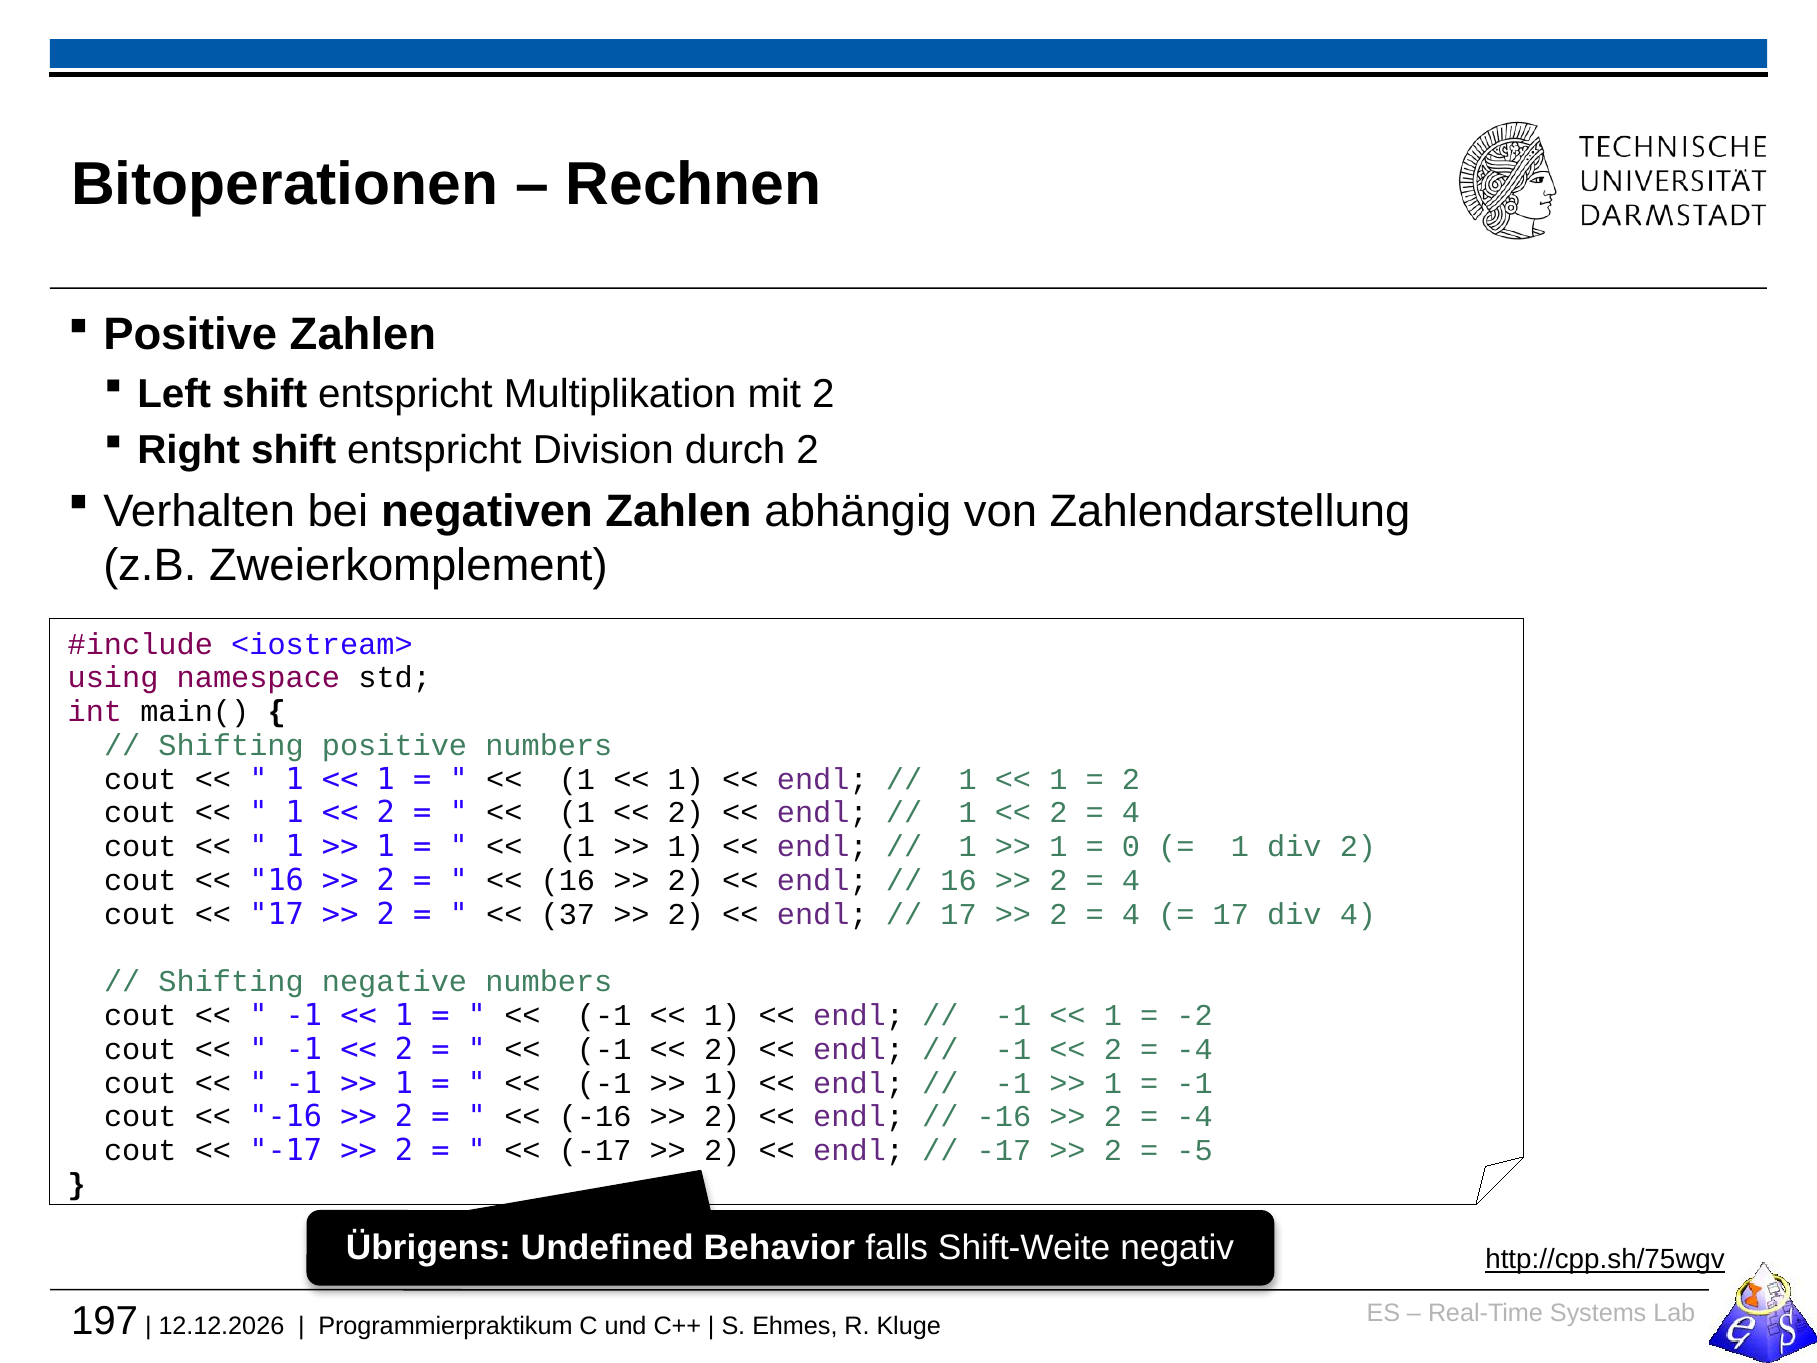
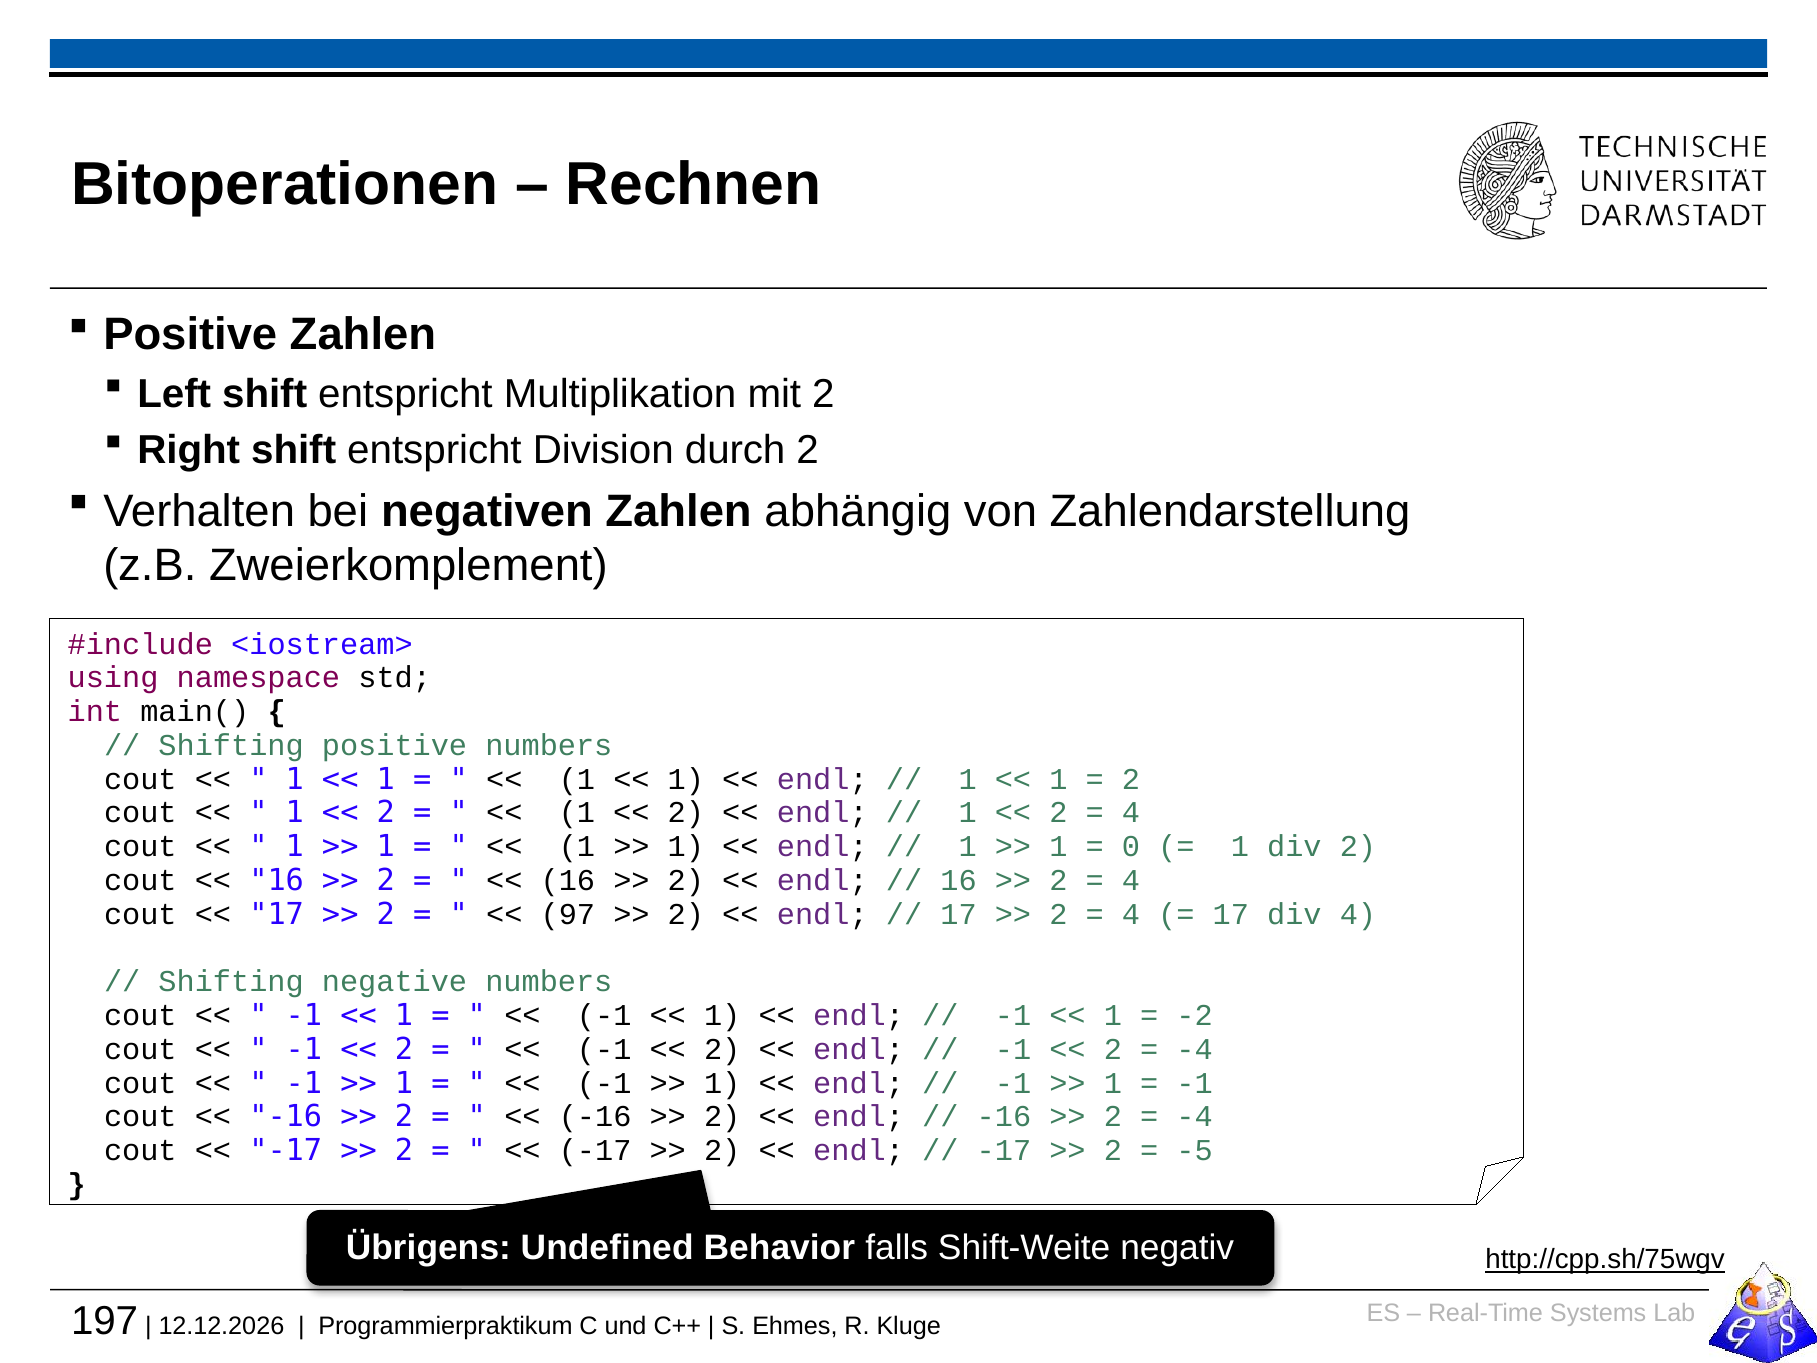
37: 37 -> 97
